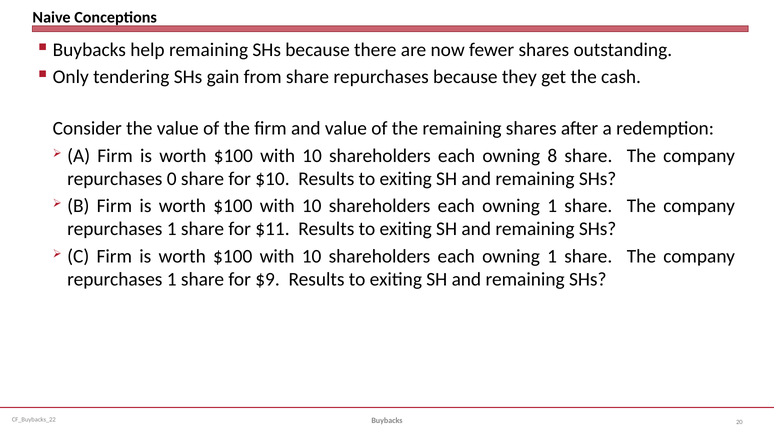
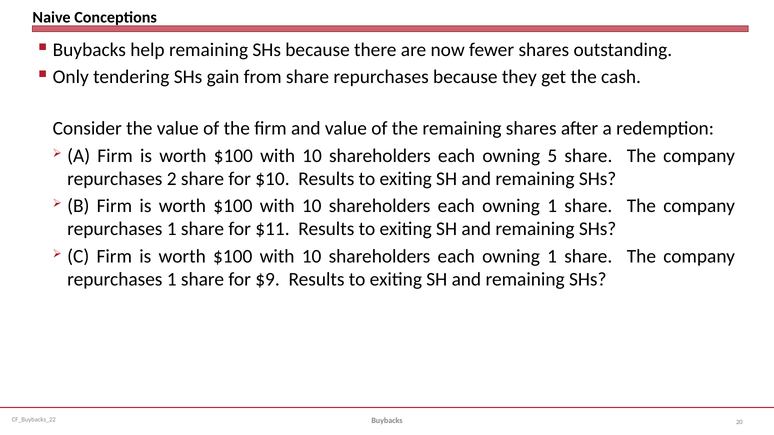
8: 8 -> 5
0: 0 -> 2
